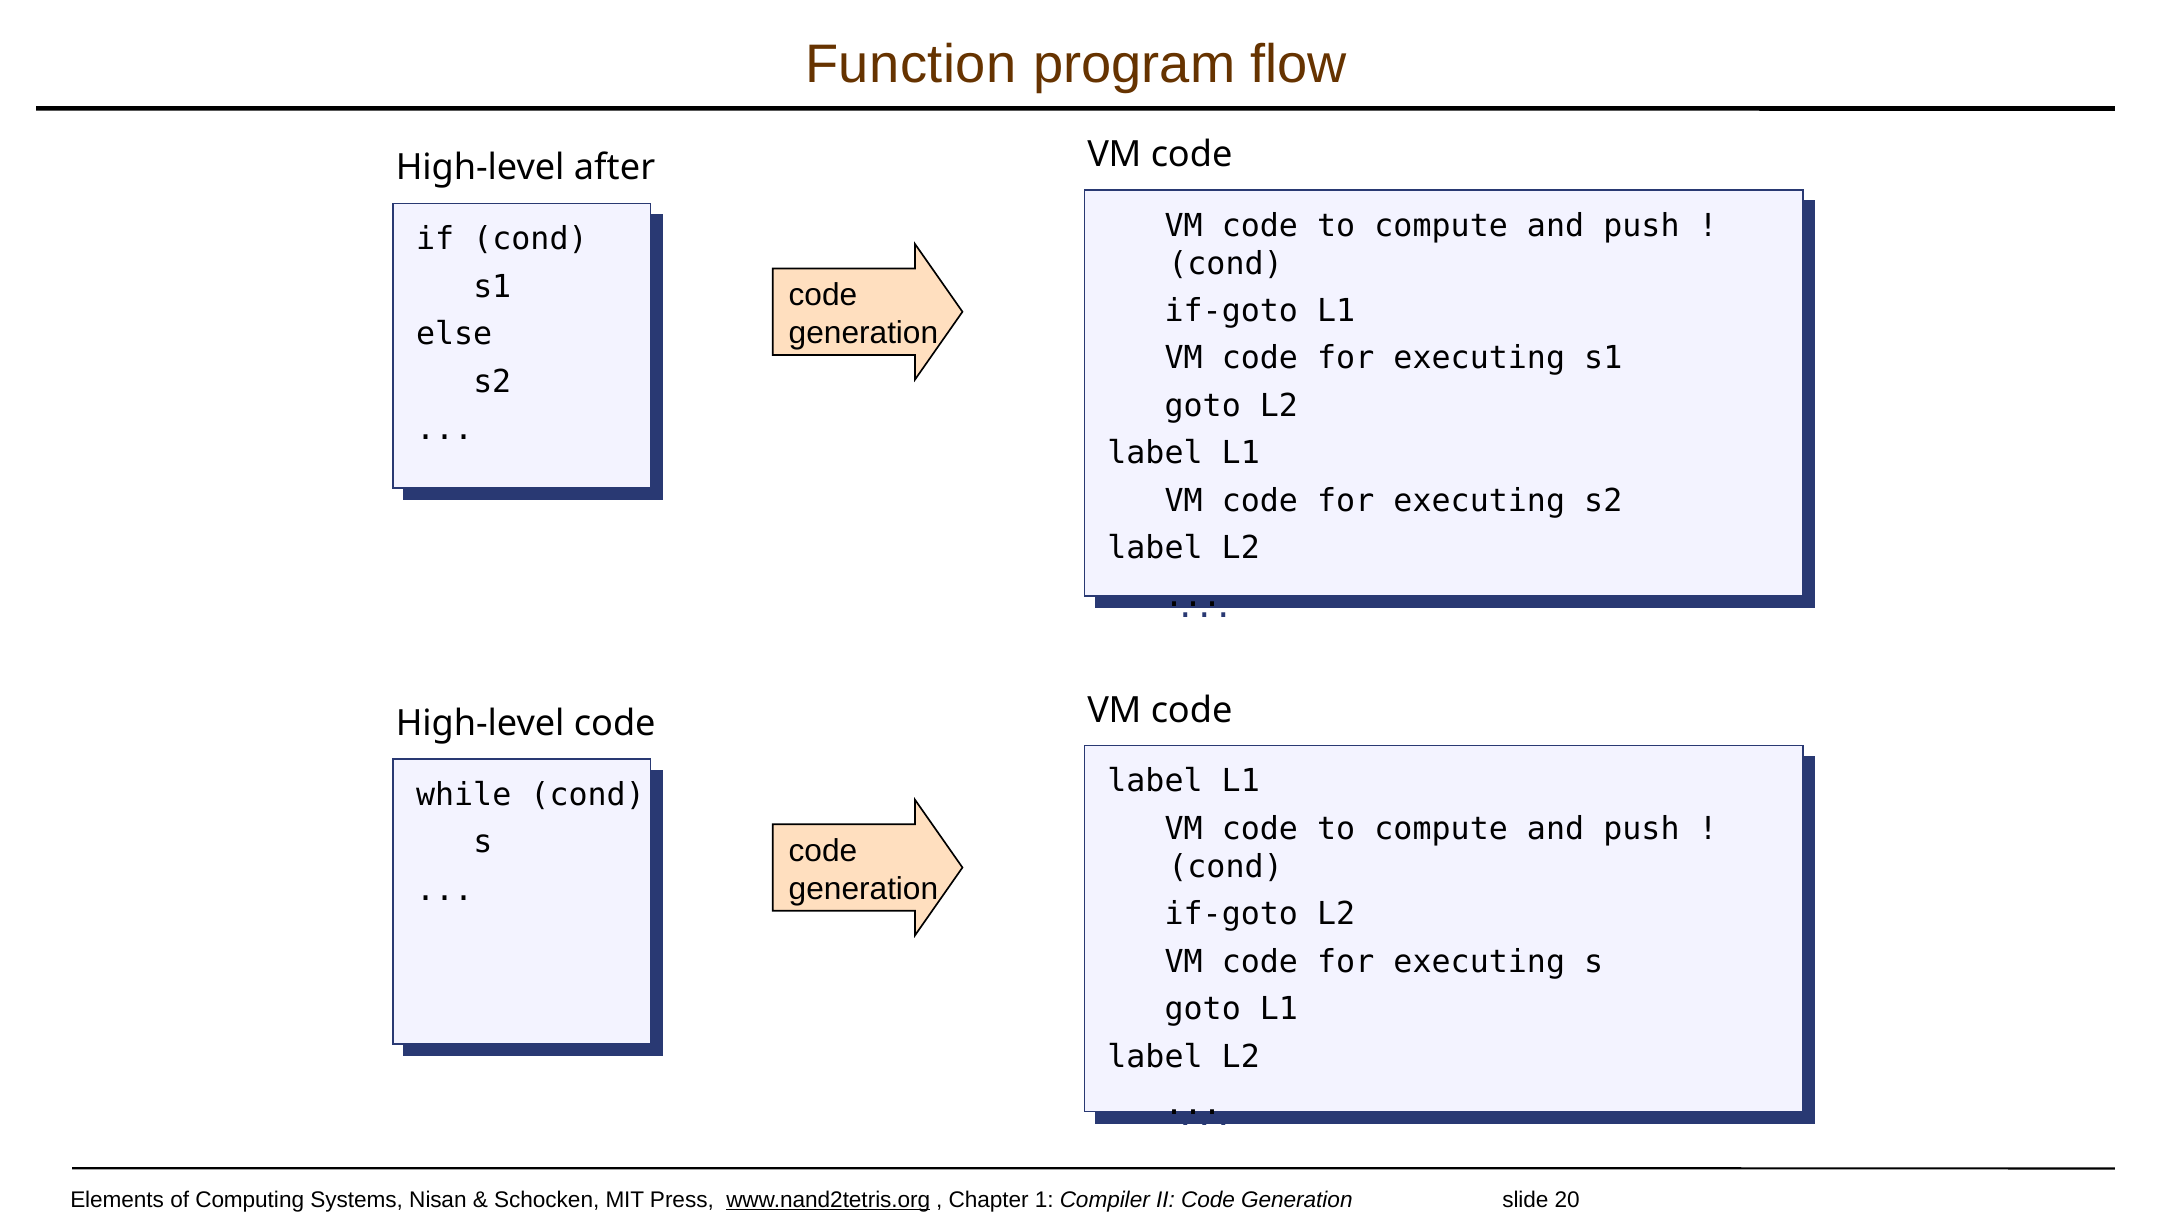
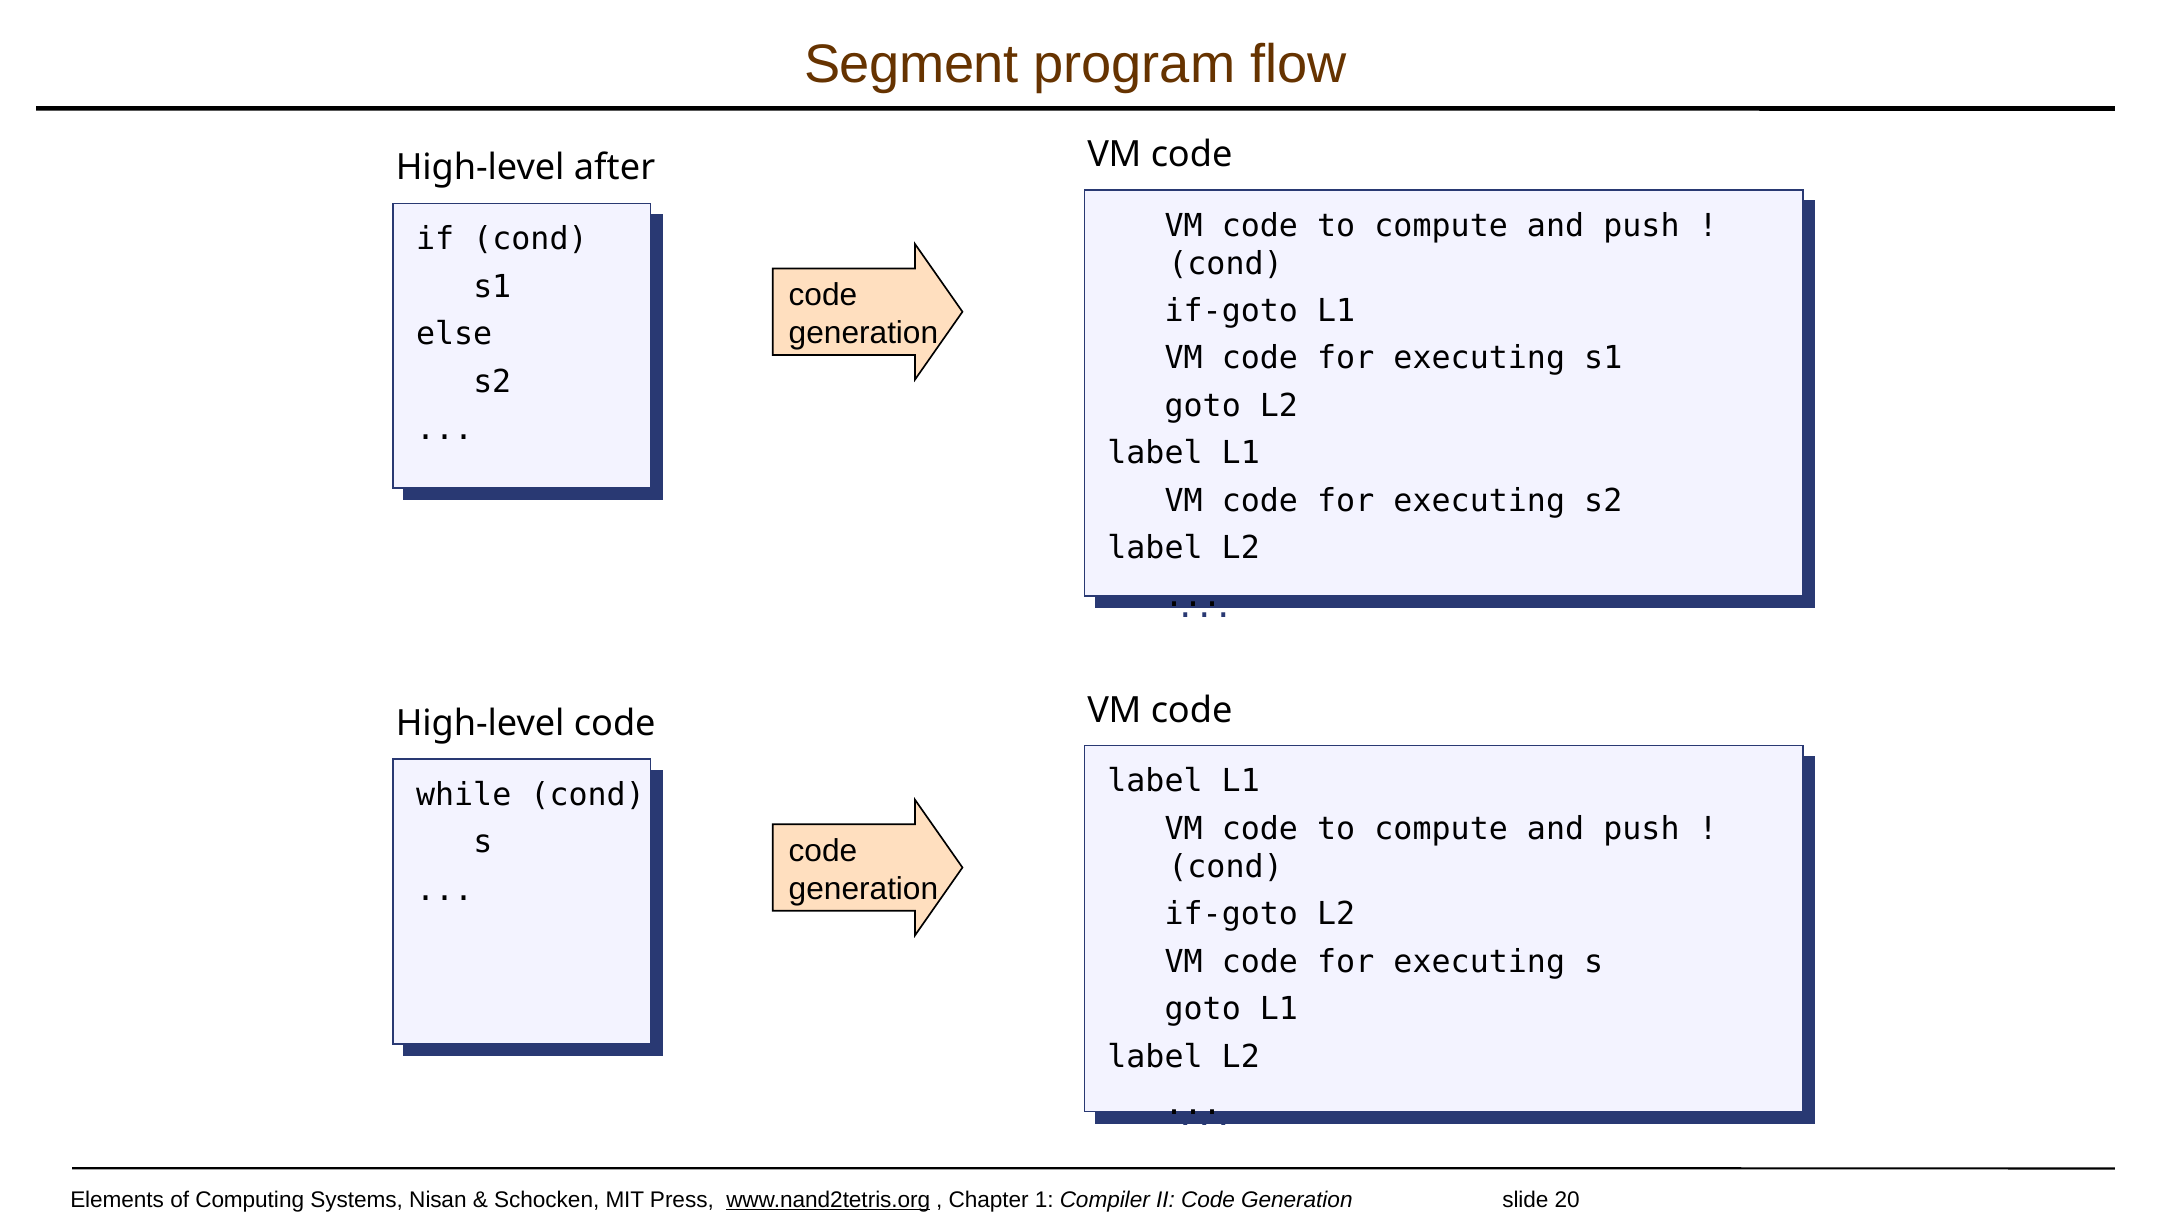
Function: Function -> Segment
